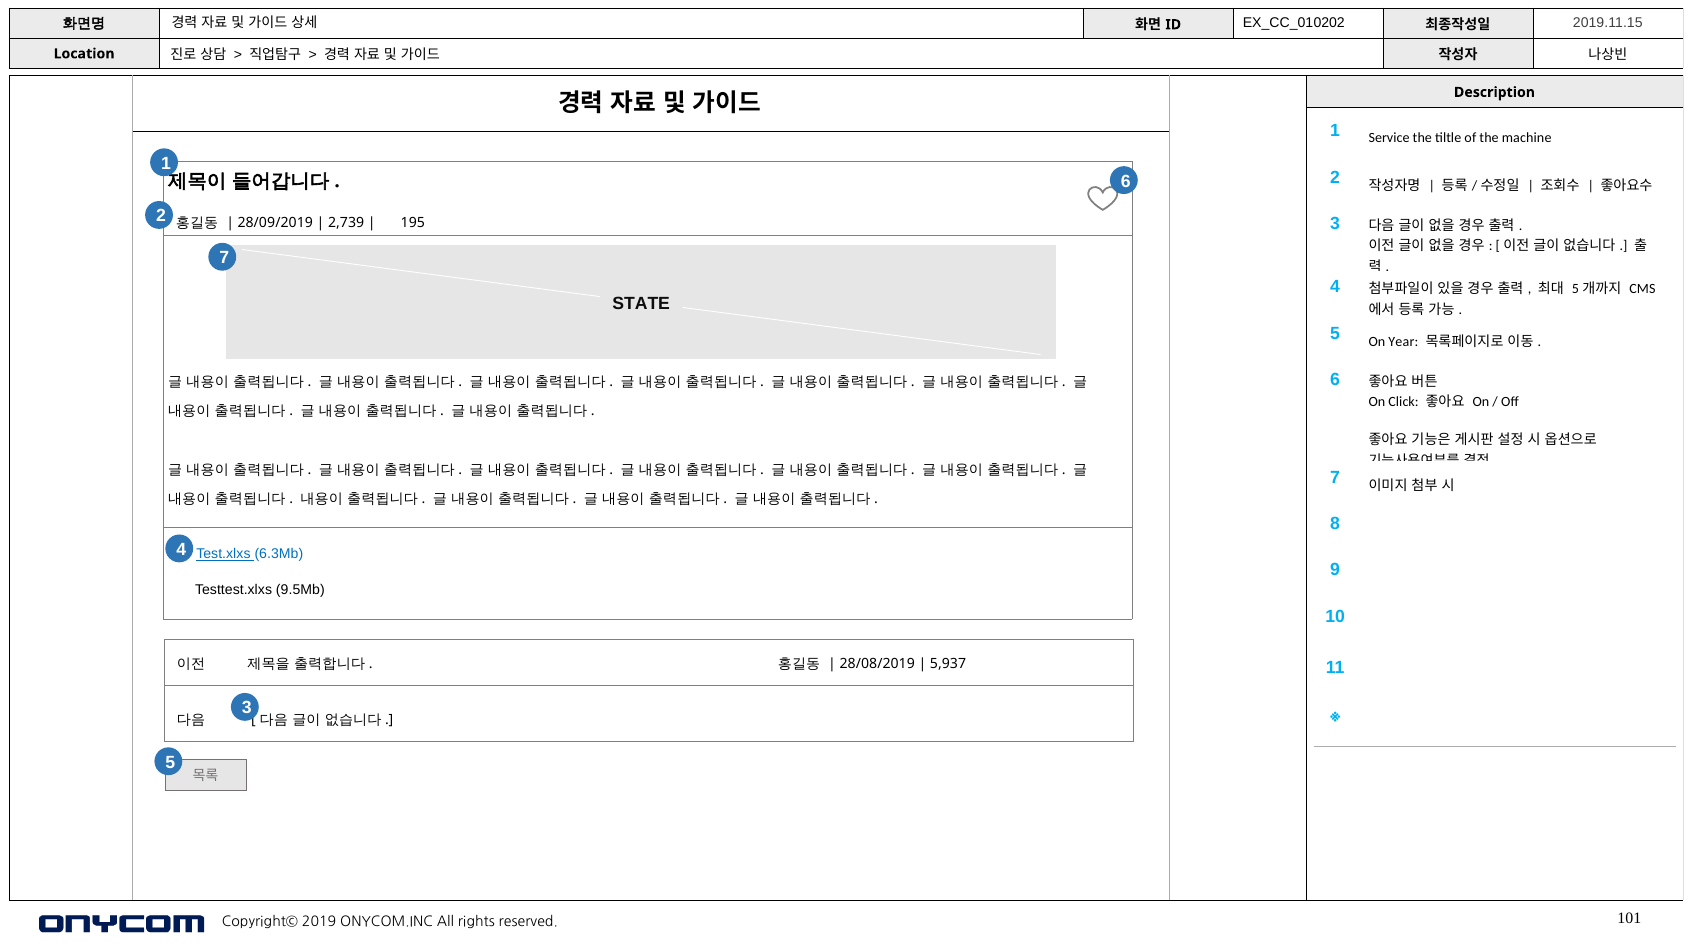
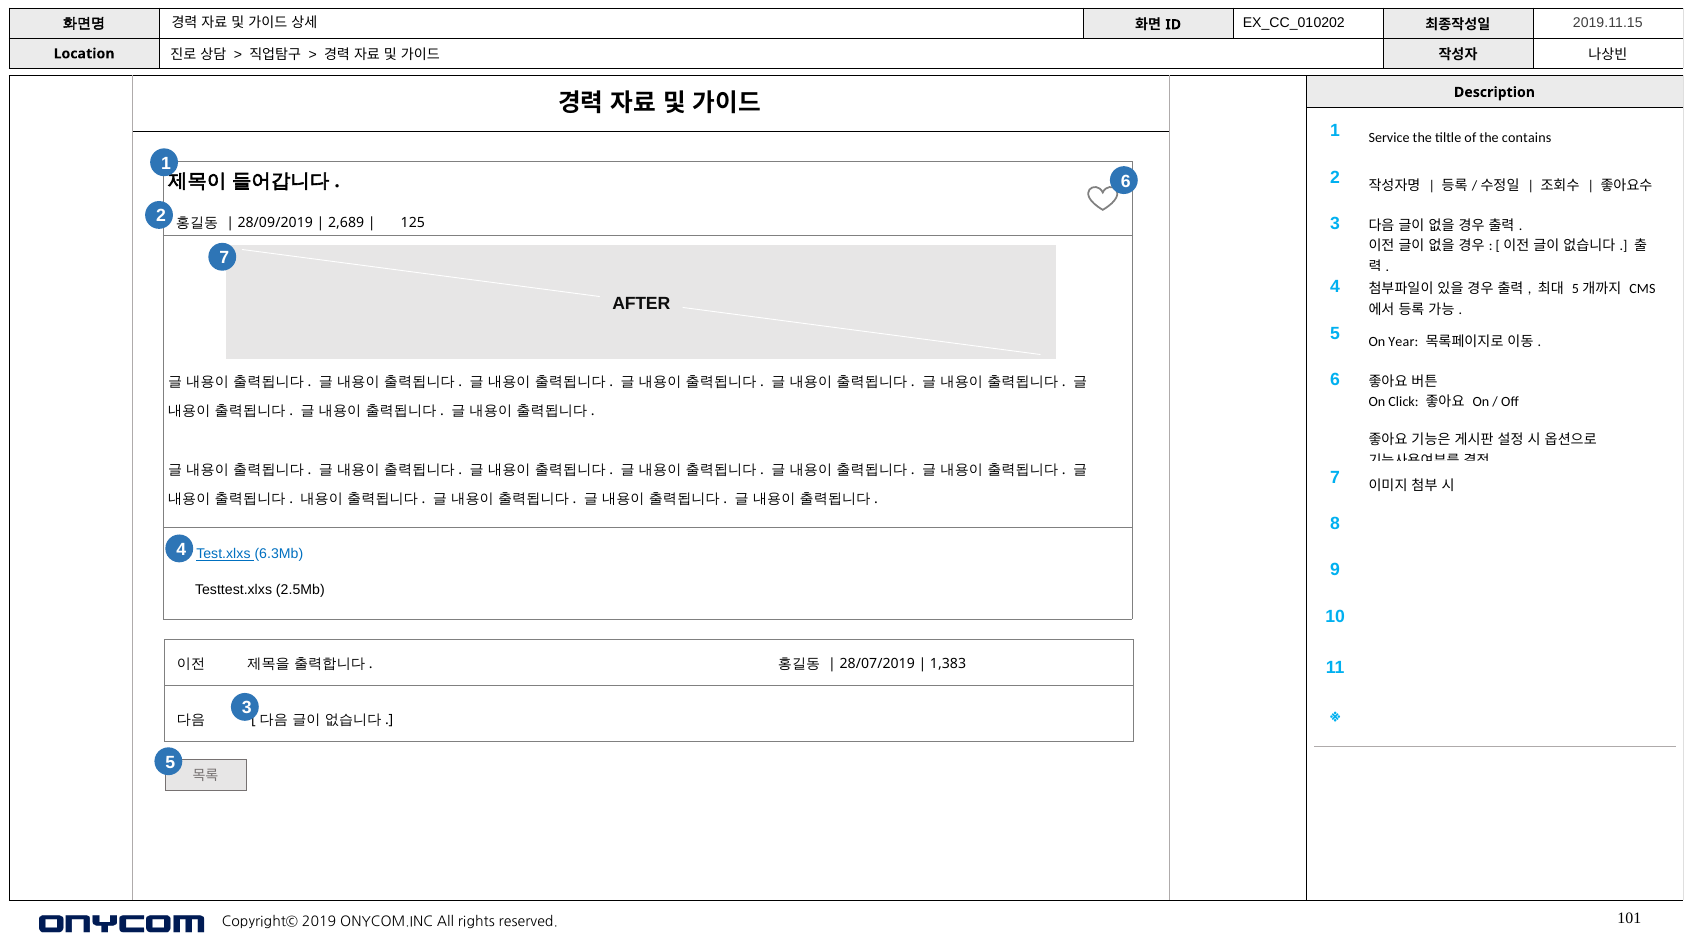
machine: machine -> contains
2,739: 2,739 -> 2,689
195: 195 -> 125
STATE: STATE -> AFTER
9.5Mb: 9.5Mb -> 2.5Mb
28/08/2019: 28/08/2019 -> 28/07/2019
5,937: 5,937 -> 1,383
